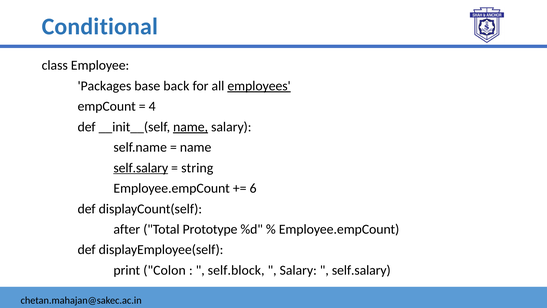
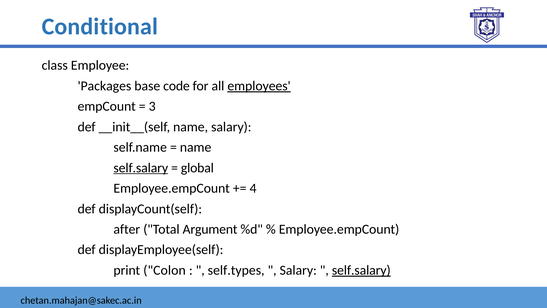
back: back -> code
4: 4 -> 3
name at (191, 127) underline: present -> none
string: string -> global
6: 6 -> 4
Prototype: Prototype -> Argument
self.block: self.block -> self.types
self.salary at (361, 270) underline: none -> present
